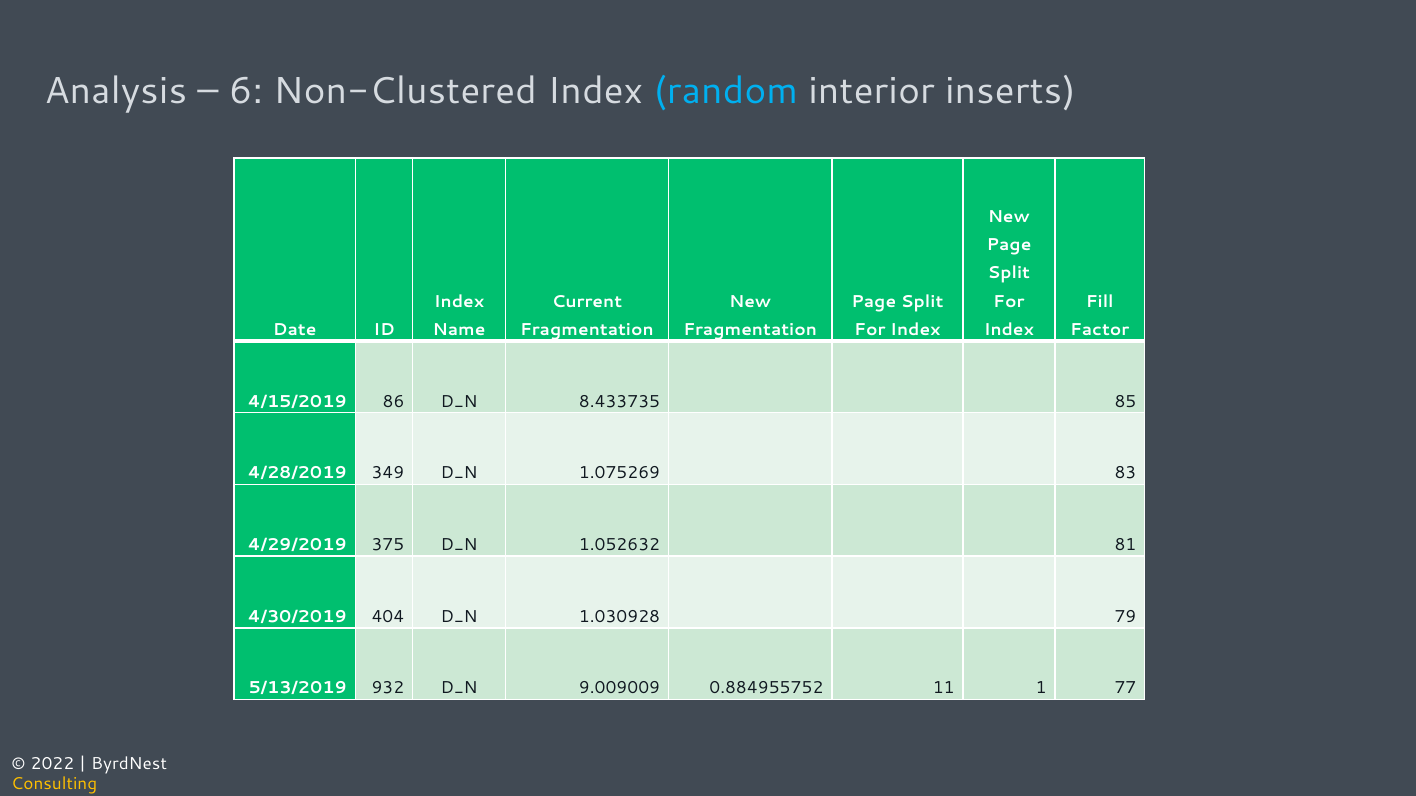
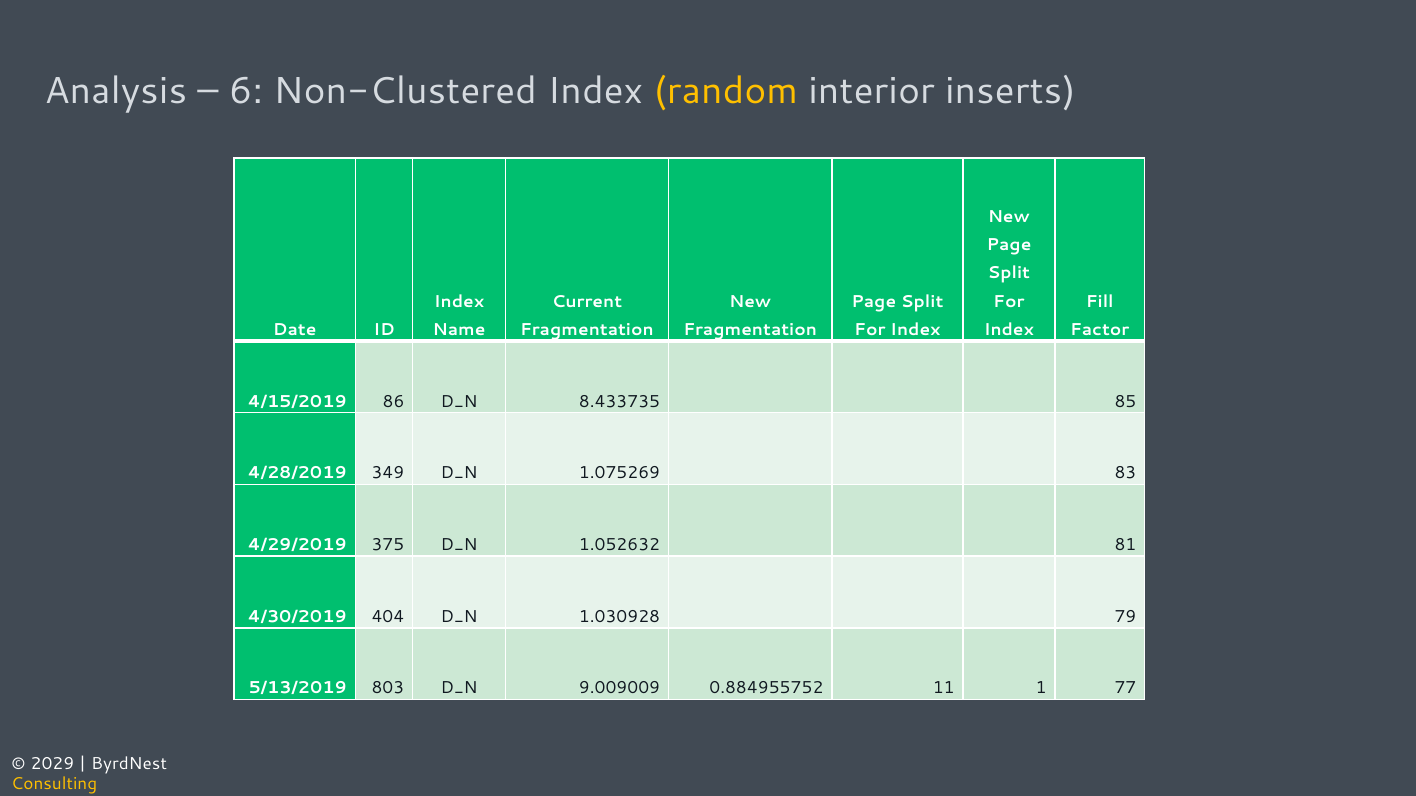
random colour: light blue -> yellow
932: 932 -> 803
2022: 2022 -> 2029
